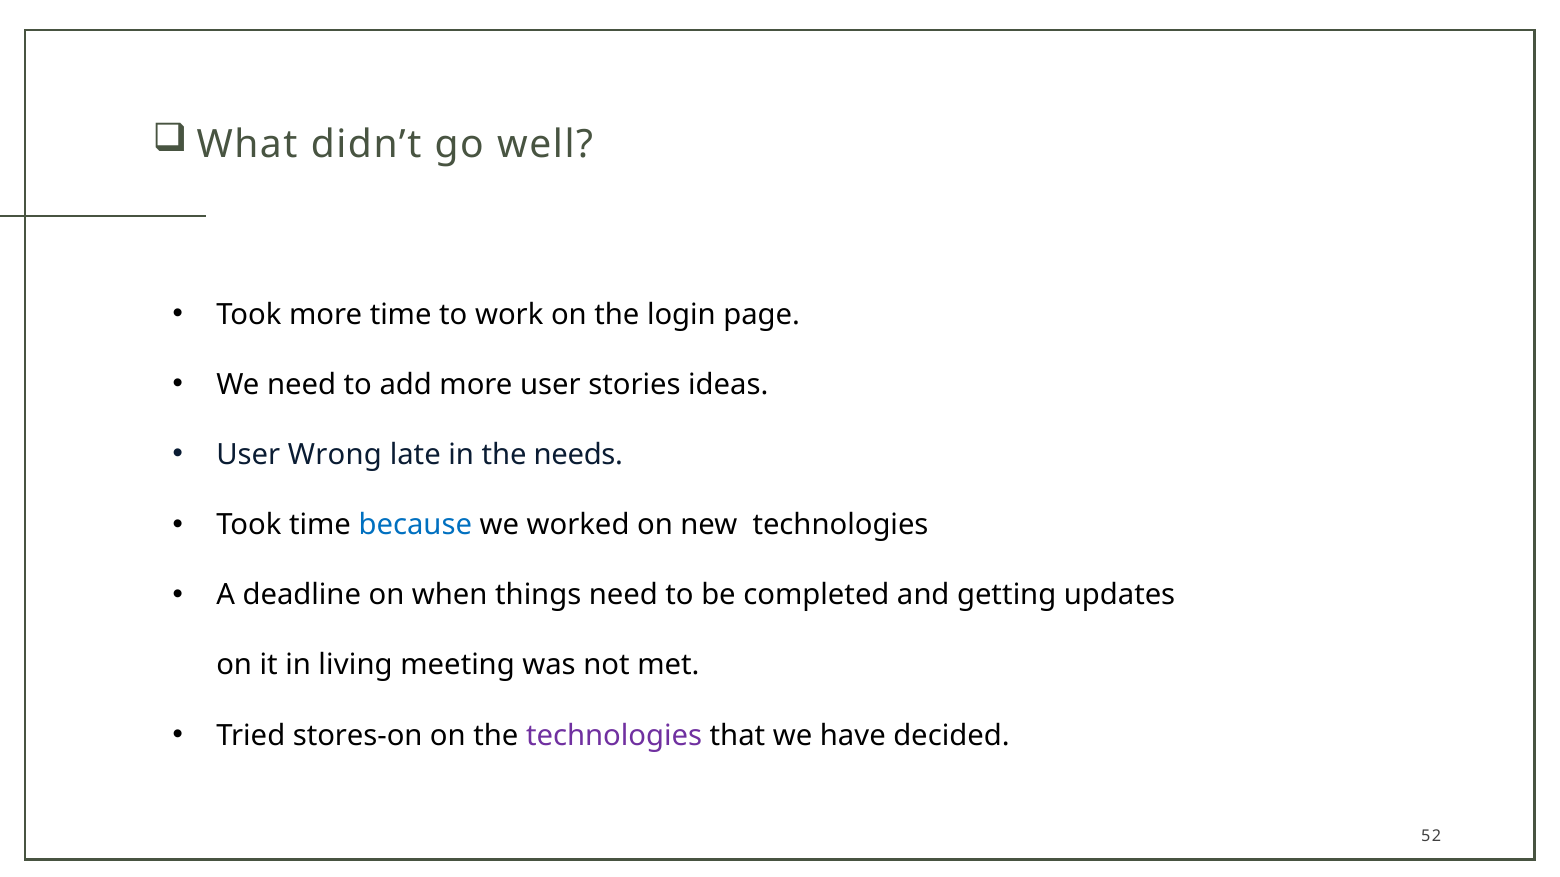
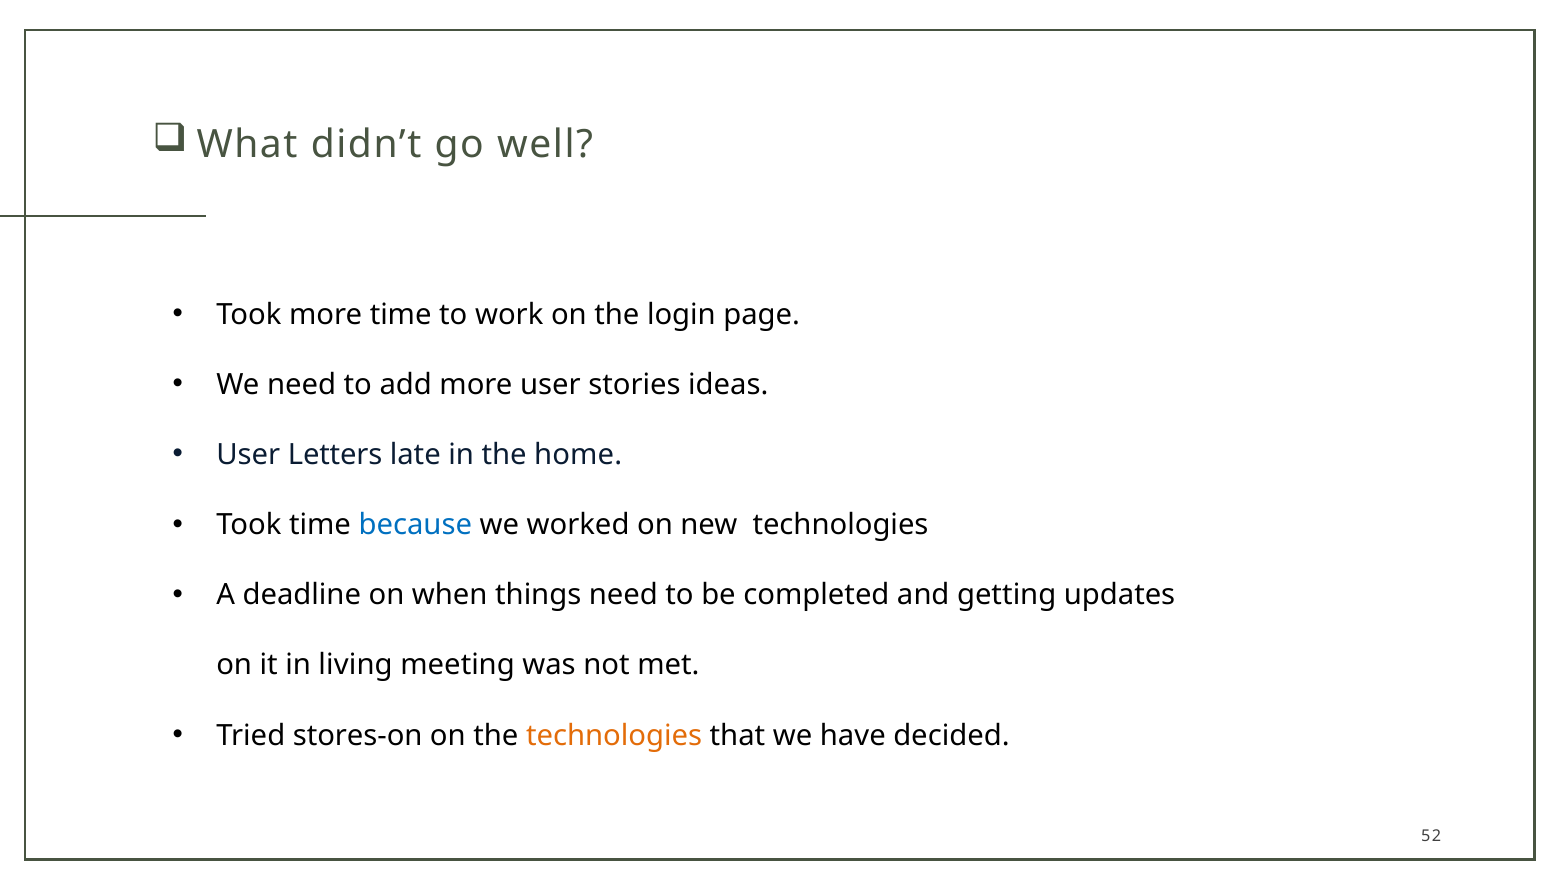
Wrong: Wrong -> Letters
needs: needs -> home
technologies at (614, 736) colour: purple -> orange
